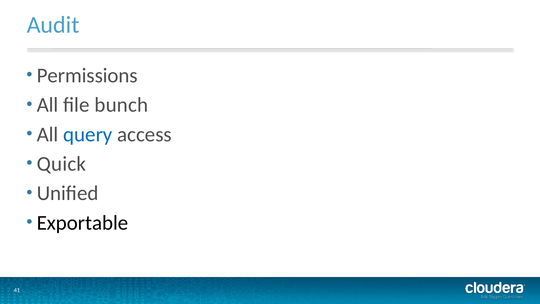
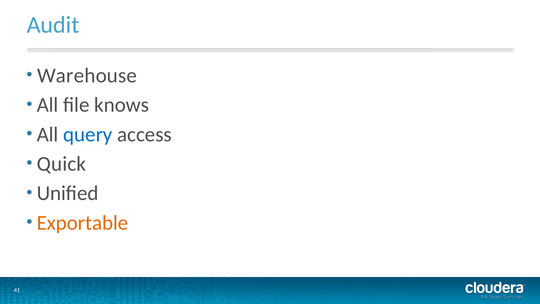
Permissions: Permissions -> Warehouse
bunch: bunch -> knows
Exportable colour: black -> orange
